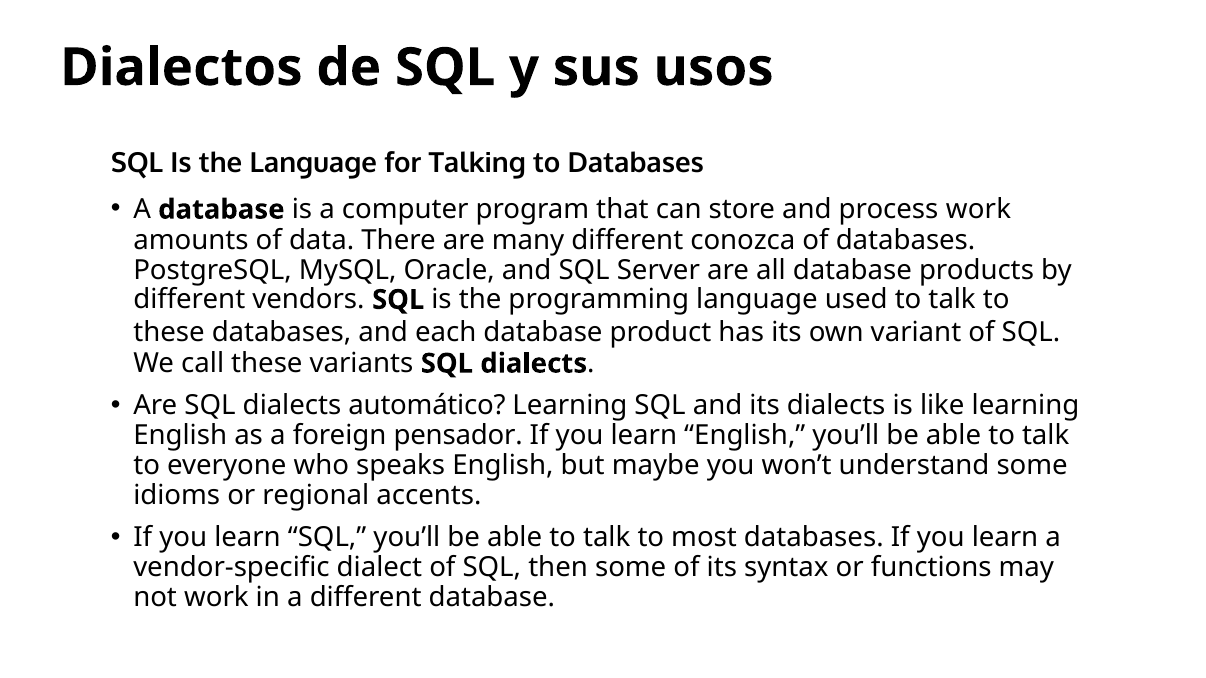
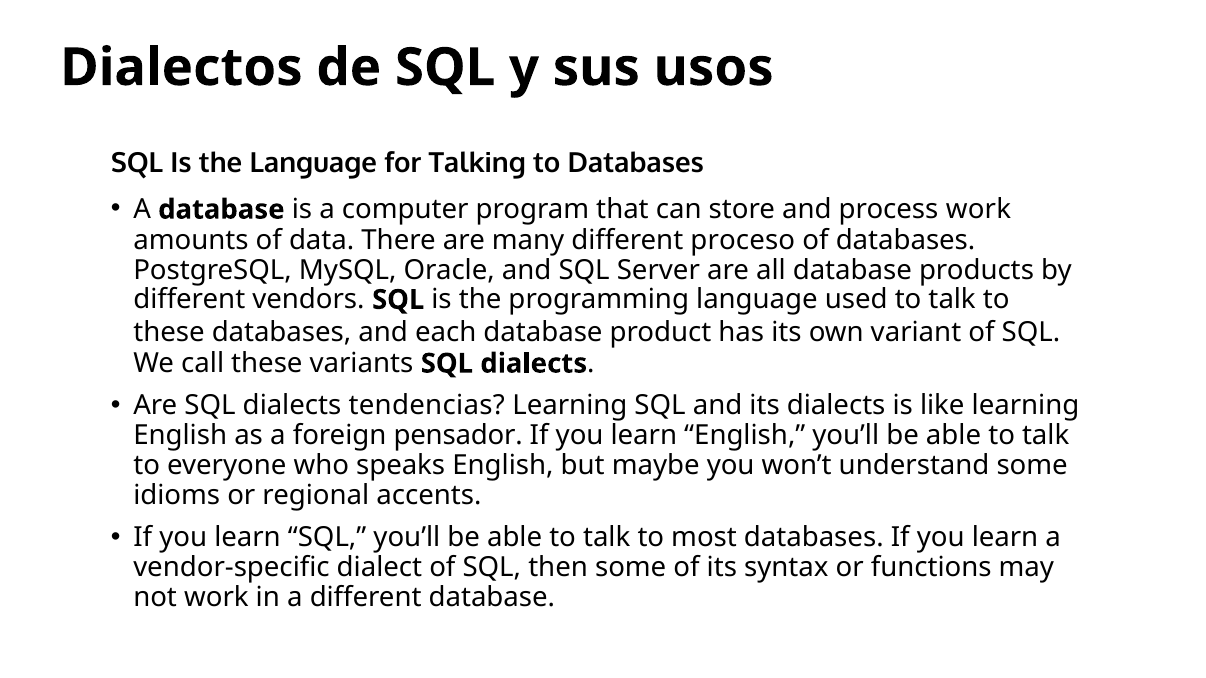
conozca: conozca -> proceso
automático: automático -> tendencias
